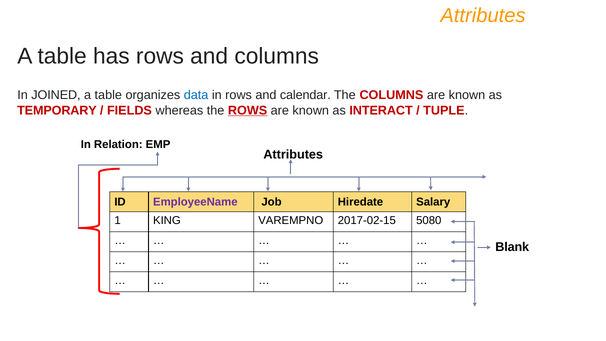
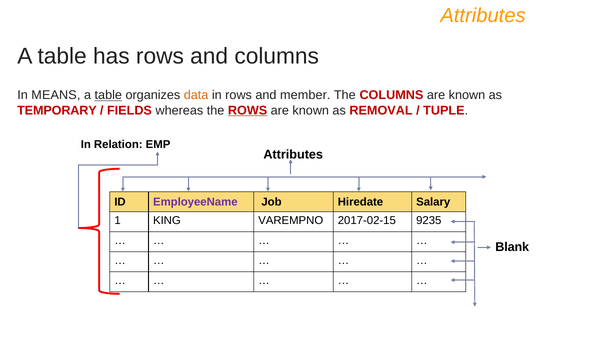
JOINED: JOINED -> MEANS
table at (108, 95) underline: none -> present
data colour: blue -> orange
calendar: calendar -> member
INTERACT: INTERACT -> REMOVAL
5080: 5080 -> 9235
